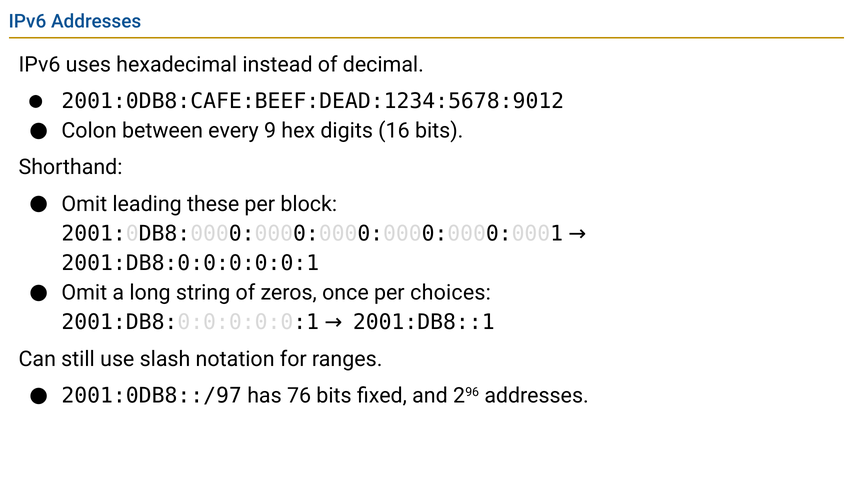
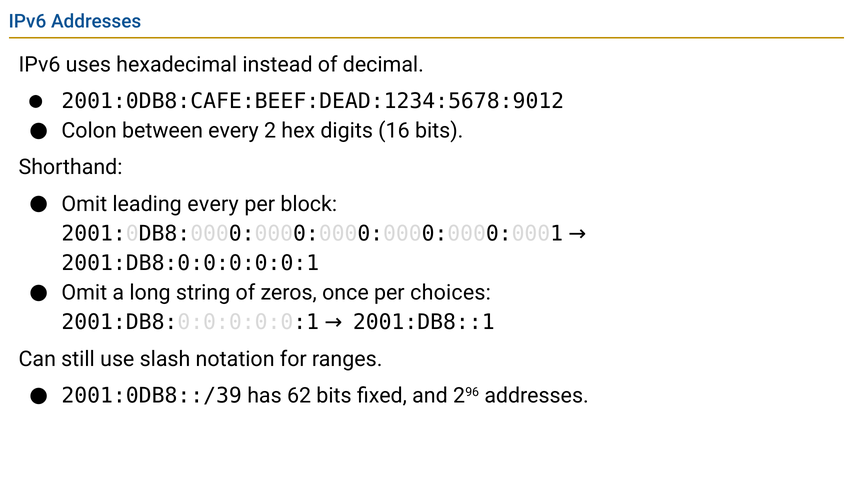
9: 9 -> 2
leading these: these -> every
2001:0DB8::/97: 2001:0DB8::/97 -> 2001:0DB8::/39
76: 76 -> 62
